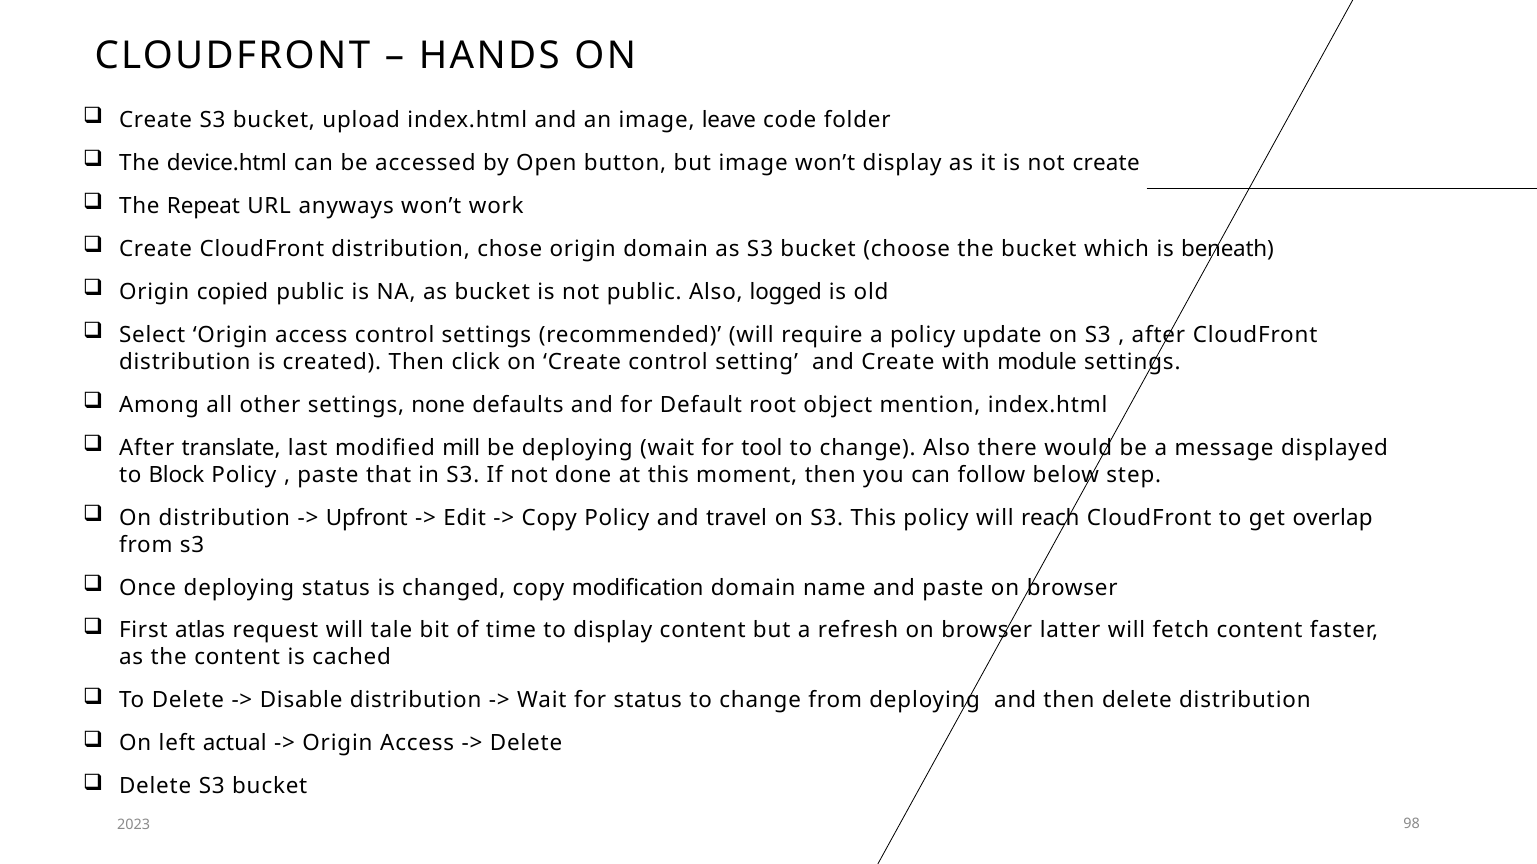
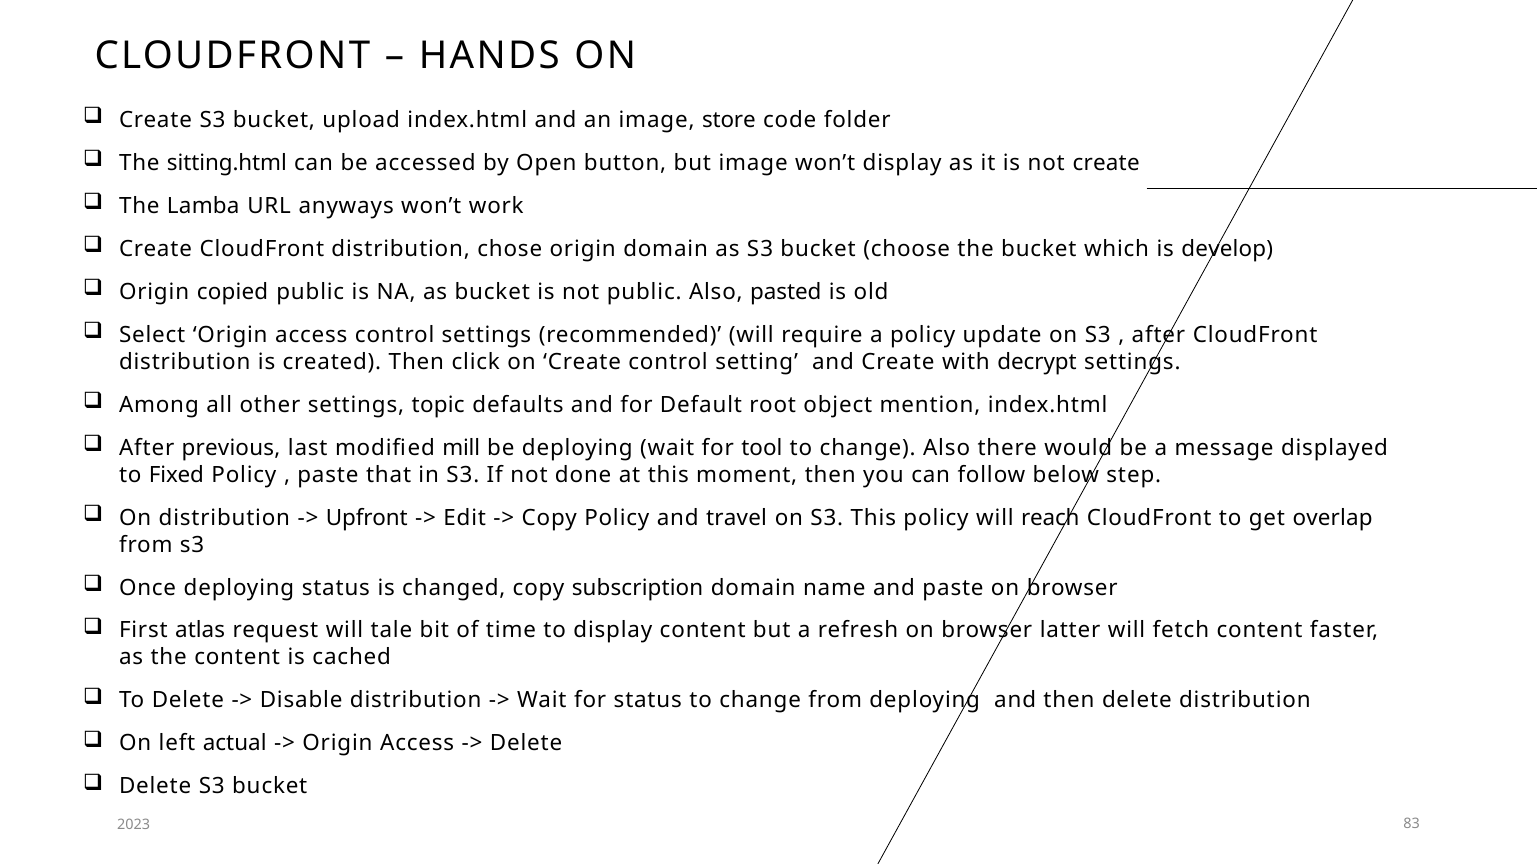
leave: leave -> store
device.html: device.html -> sitting.html
Repeat: Repeat -> Lamba
beneath: beneath -> develop
logged: logged -> pasted
module: module -> decrypt
none: none -> topic
translate: translate -> previous
Block: Block -> Fixed
modification: modification -> subscription
98: 98 -> 83
